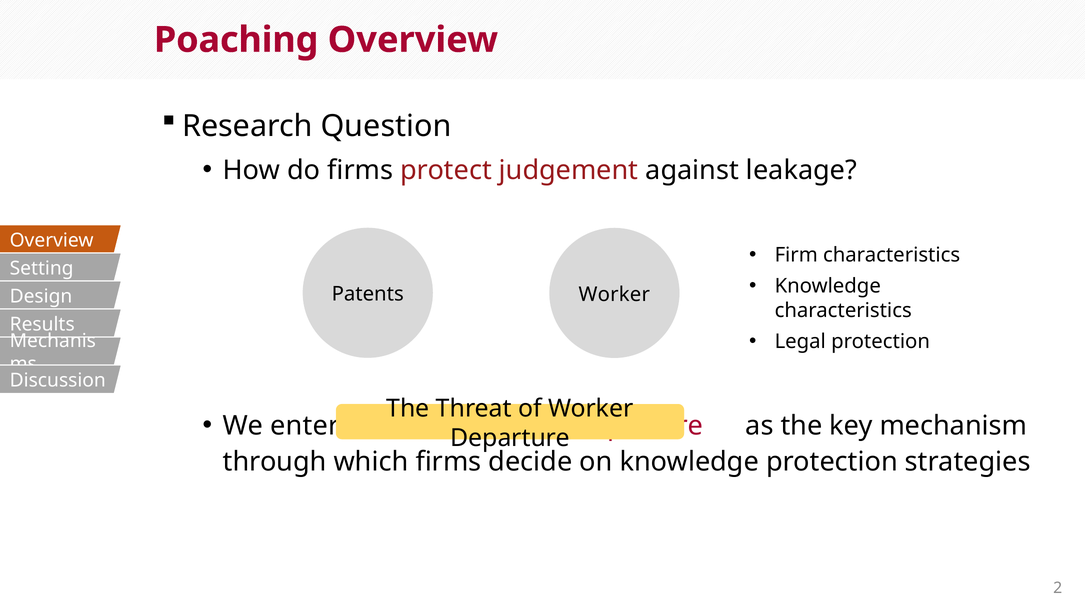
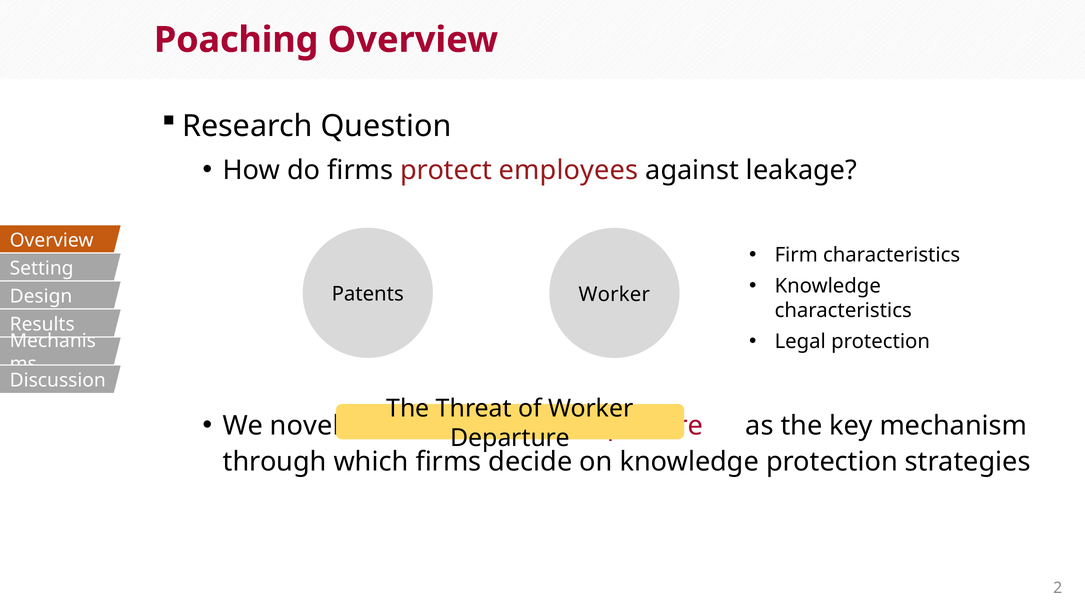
judgement: judgement -> employees
enter: enter -> novel
